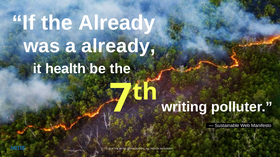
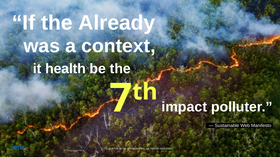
a already: already -> context
writing: writing -> impact
